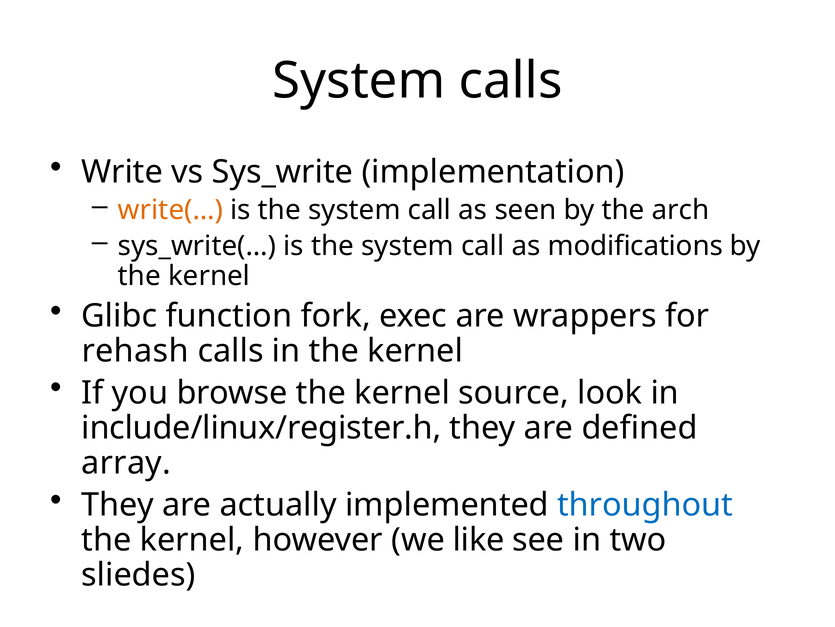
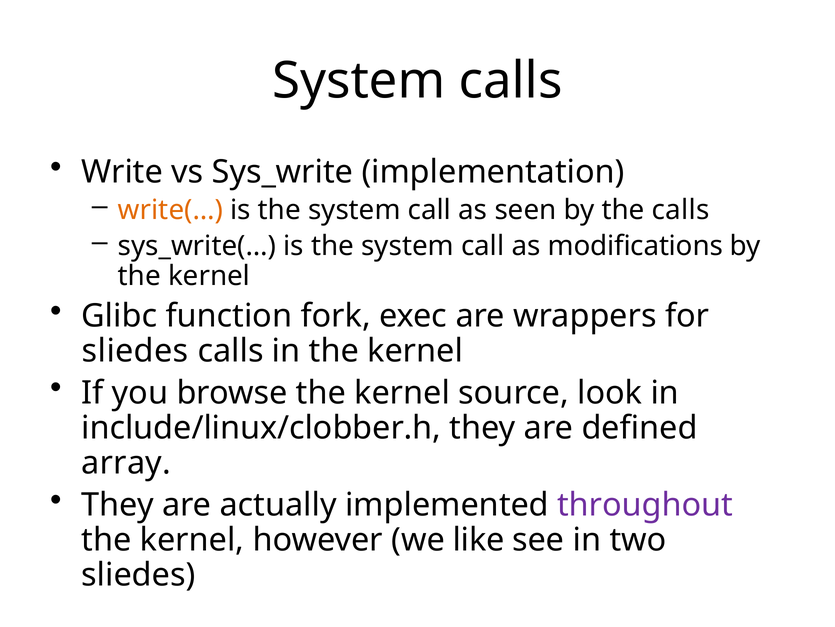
the arch: arch -> calls
rehash at (135, 351): rehash -> sliedes
include/linux/register.h: include/linux/register.h -> include/linux/clobber.h
throughout colour: blue -> purple
